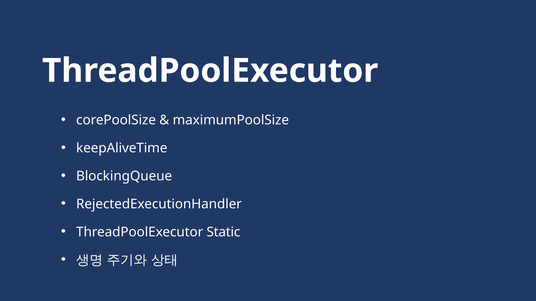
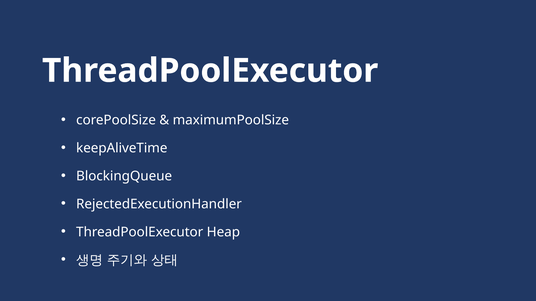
Static: Static -> Heap
